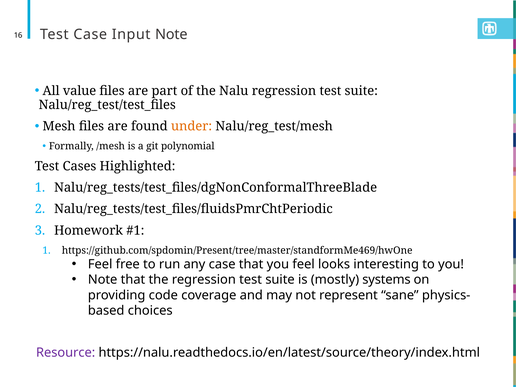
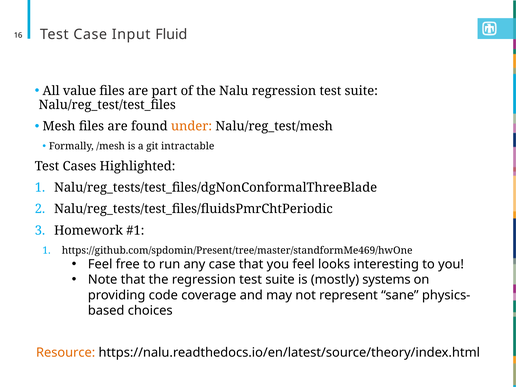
Input Note: Note -> Fluid
polynomial: polynomial -> intractable
Resource colour: purple -> orange
